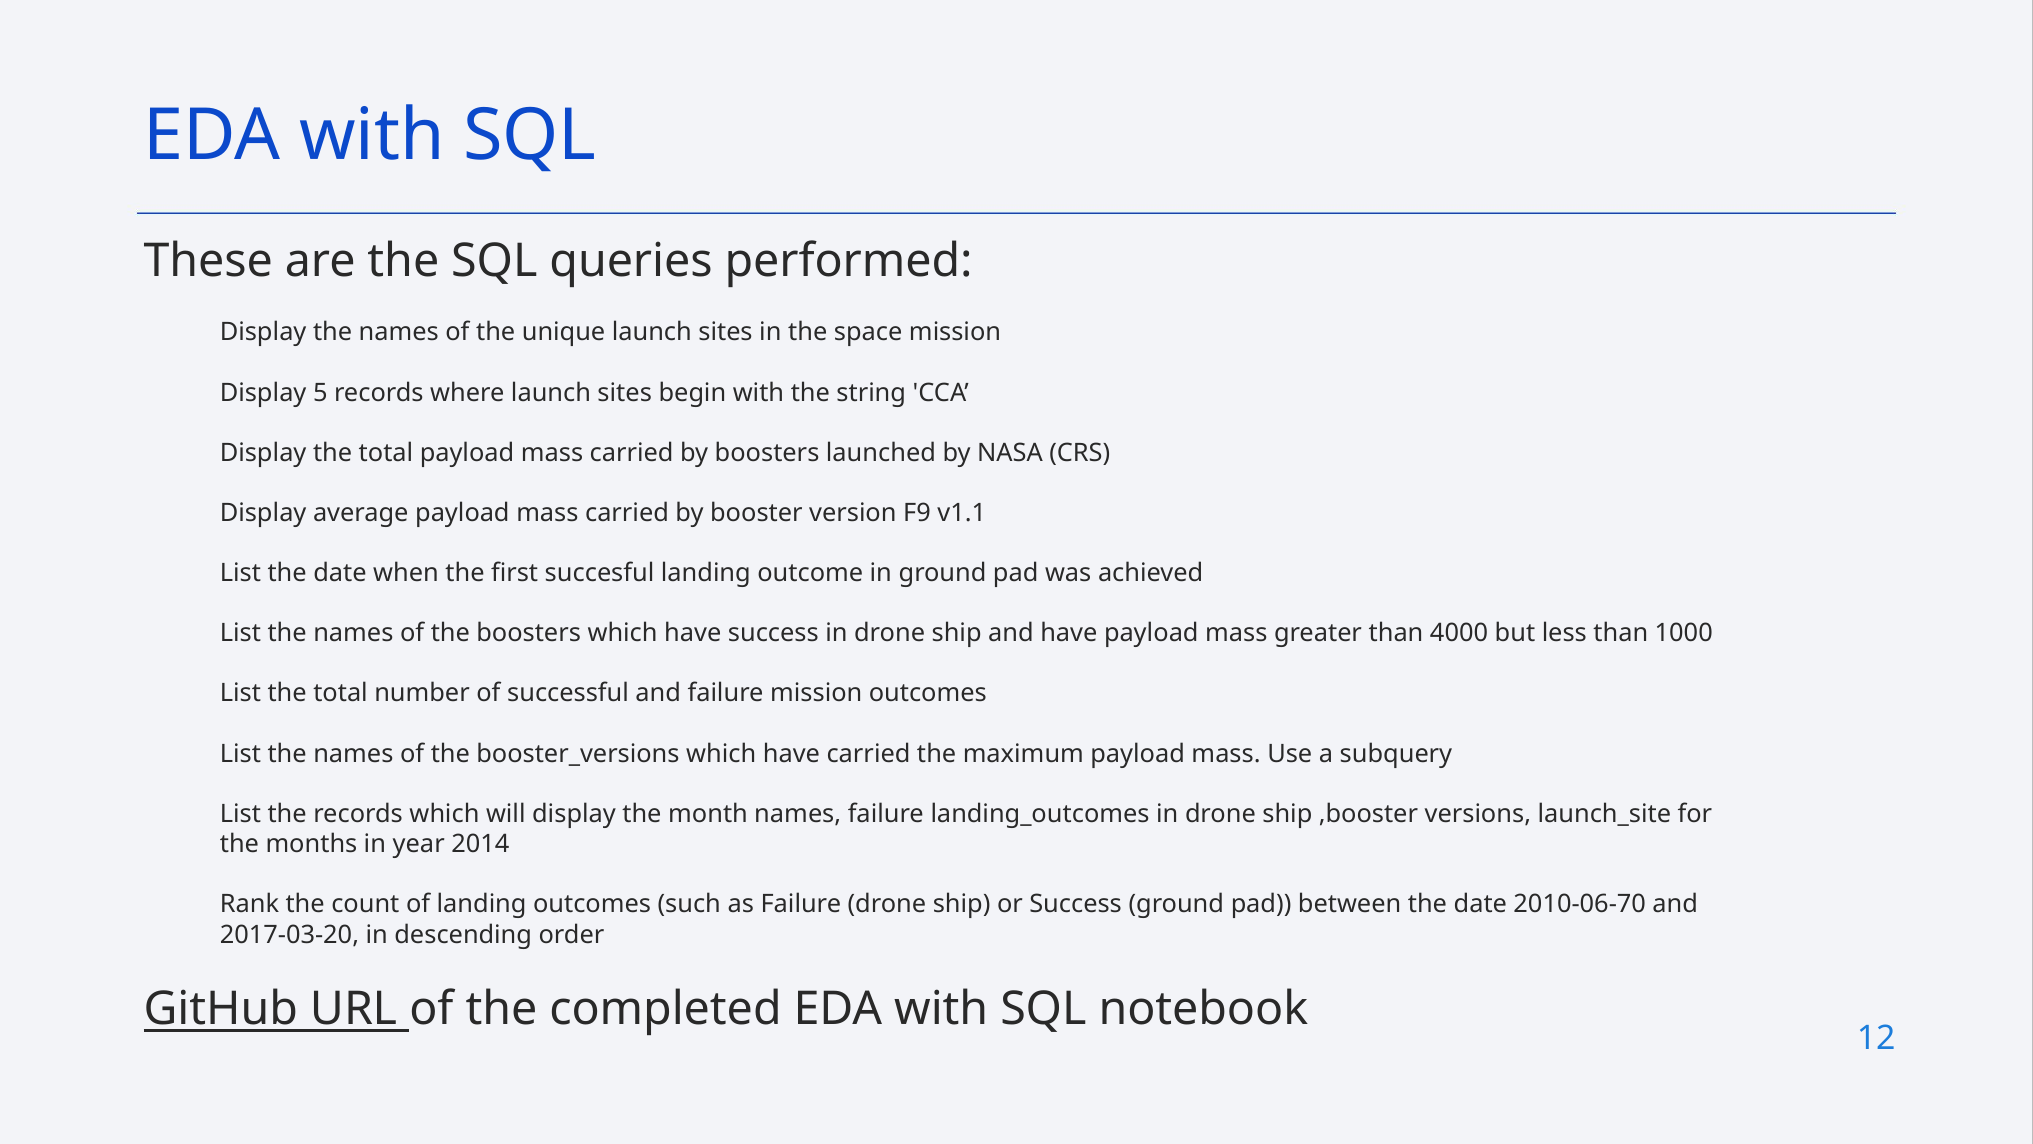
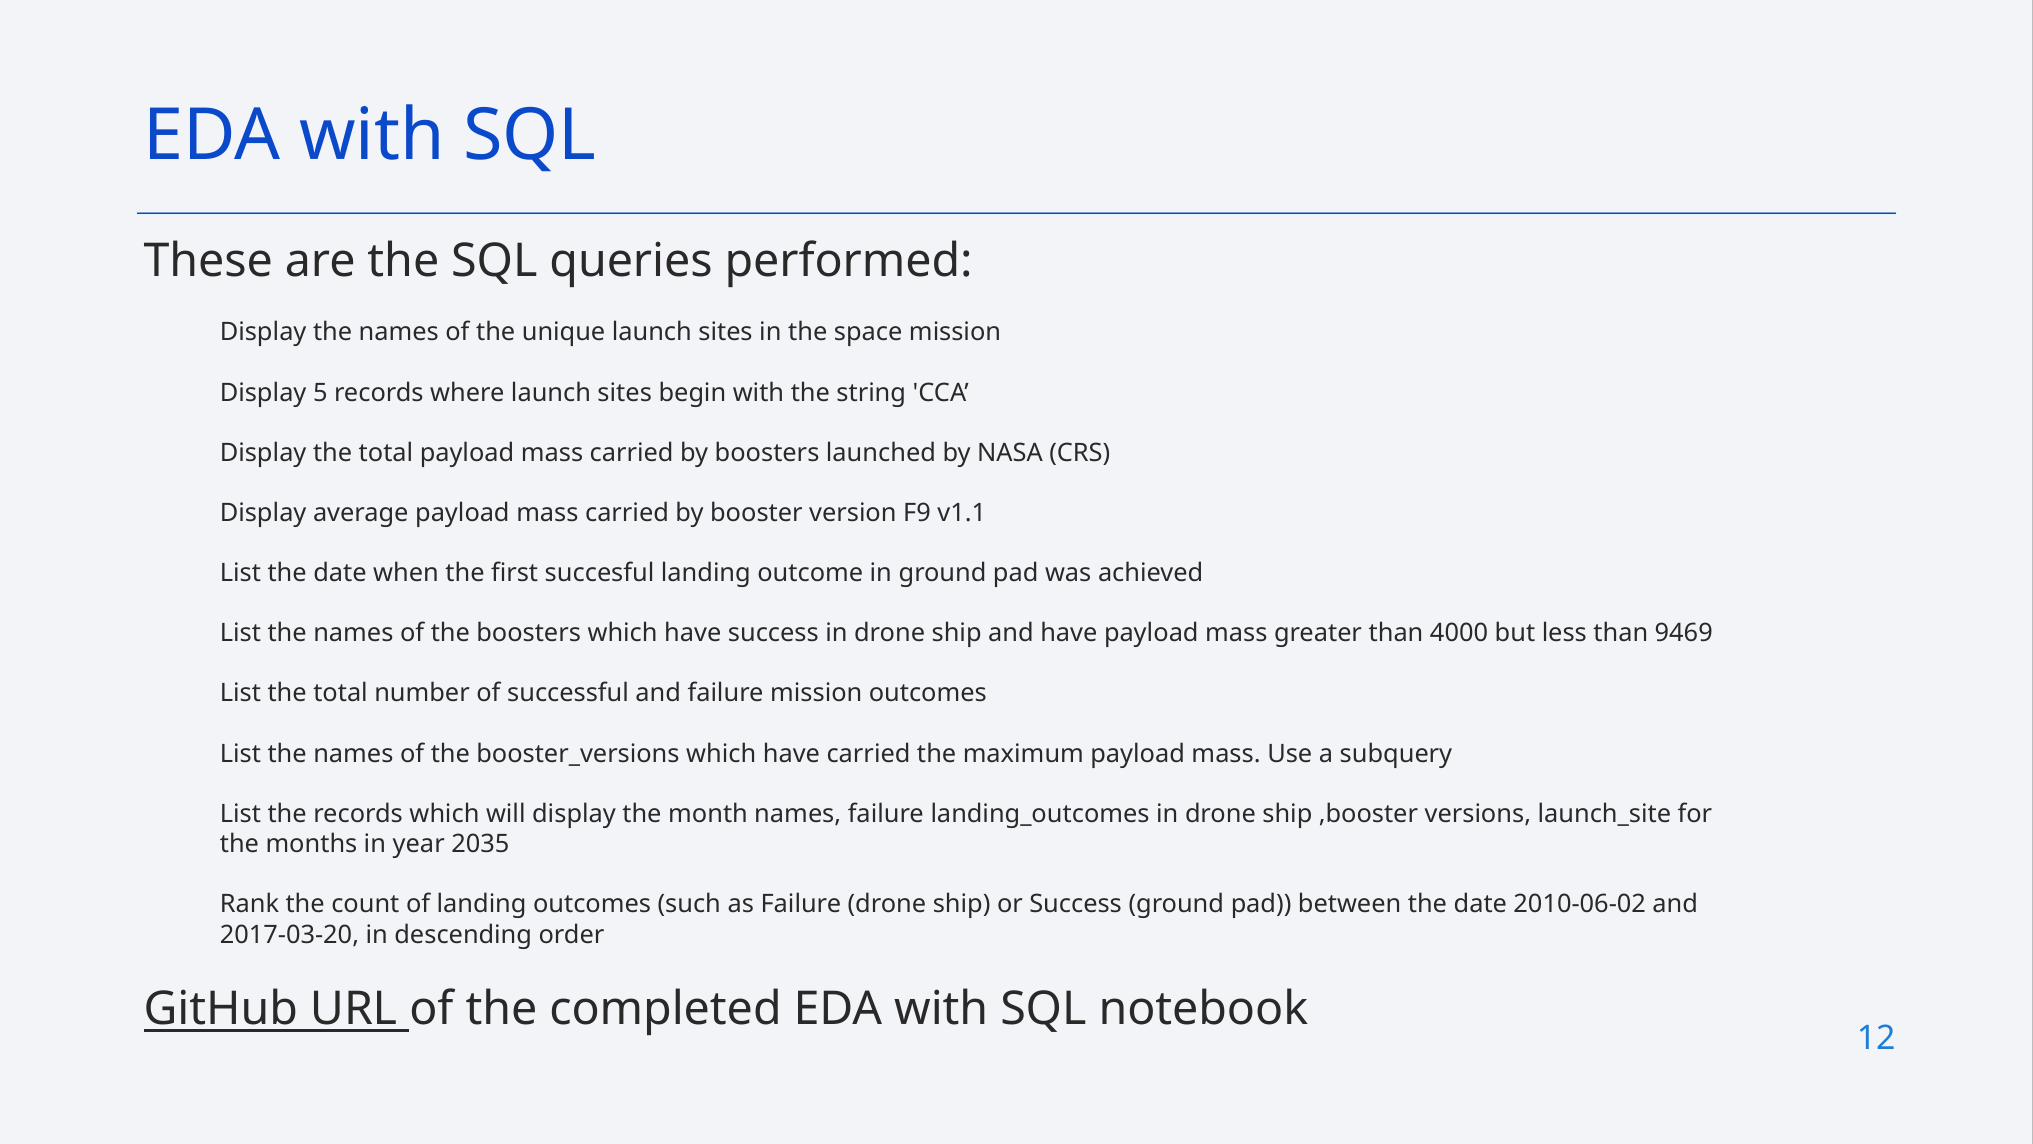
1000: 1000 -> 9469
2014: 2014 -> 2035
2010-06-70: 2010-06-70 -> 2010-06-02
